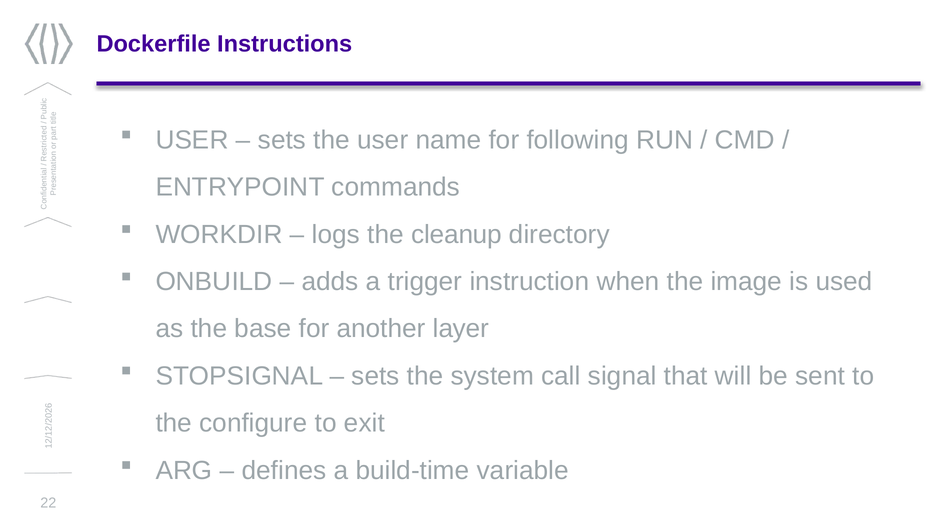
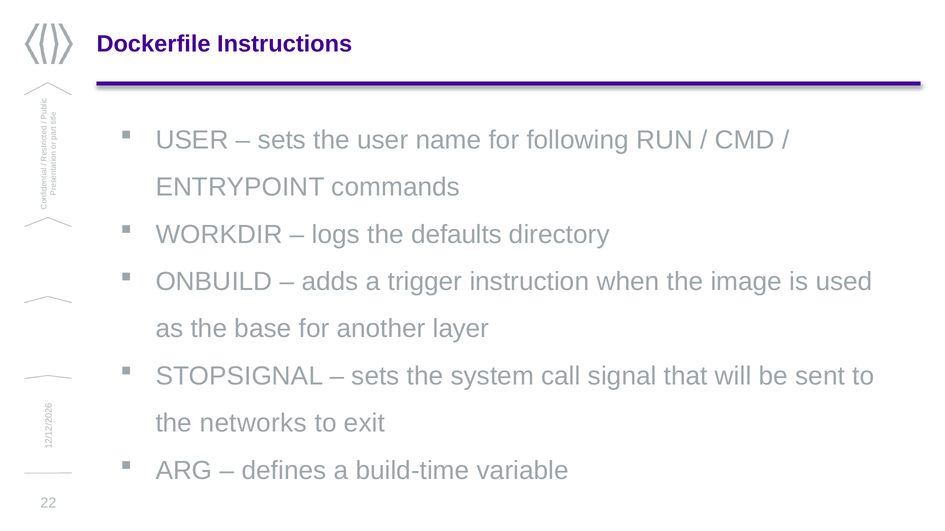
cleanup: cleanup -> defaults
configure: configure -> networks
